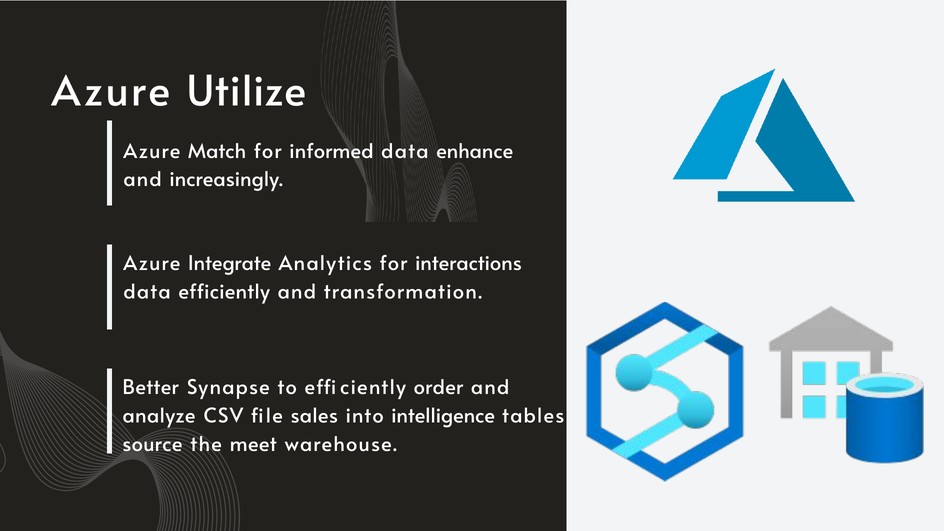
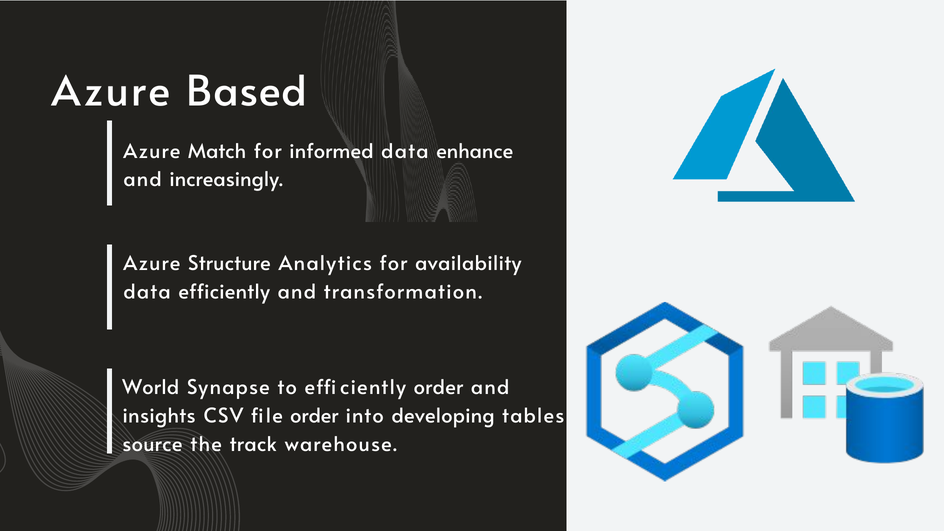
Utilize: Utilize -> Based
Integrate: Integrate -> Structure
interactions: interactions -> availability
Better: Better -> World
analyze: analyze -> insights
file sales: sales -> order
intelligence: intelligence -> developing
meet: meet -> track
